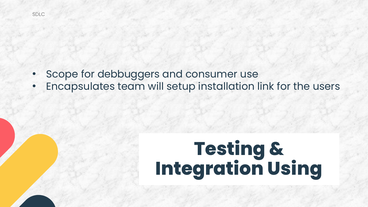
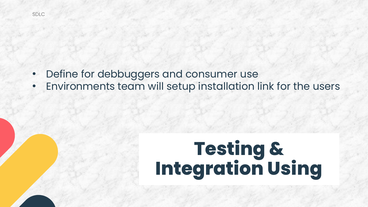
Scope: Scope -> Define
Encapsulates: Encapsulates -> Environments
